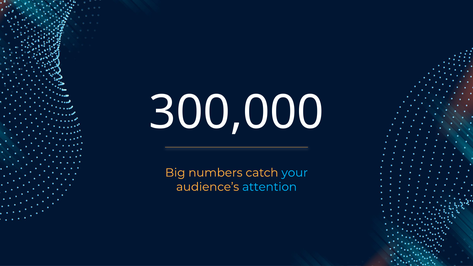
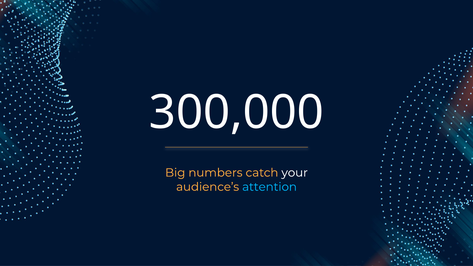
your colour: light blue -> white
